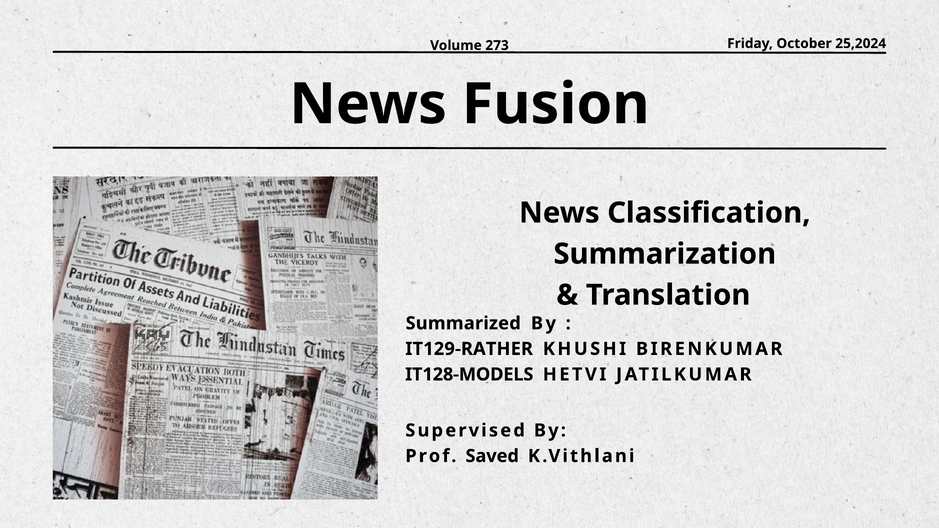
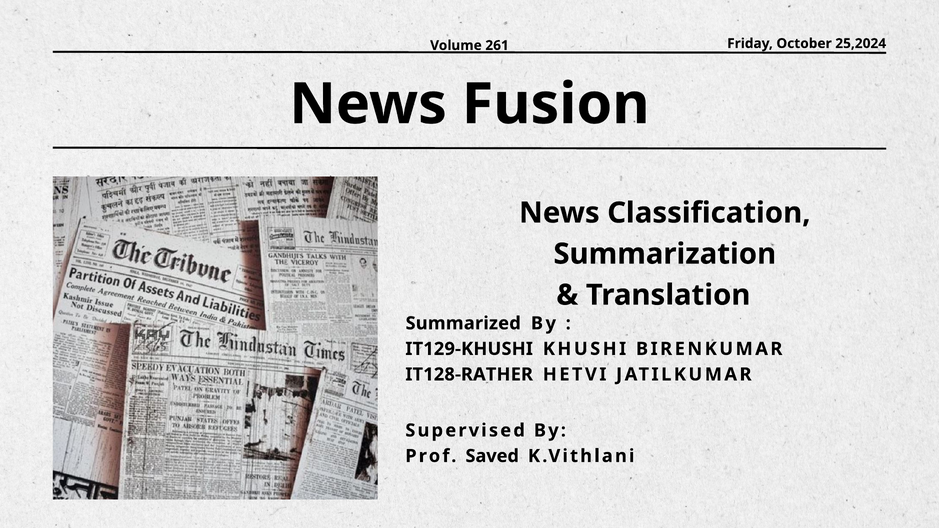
273: 273 -> 261
IT129-RATHER: IT129-RATHER -> IT129-KHUSHI
IT128-MODELS: IT128-MODELS -> IT128-RATHER
